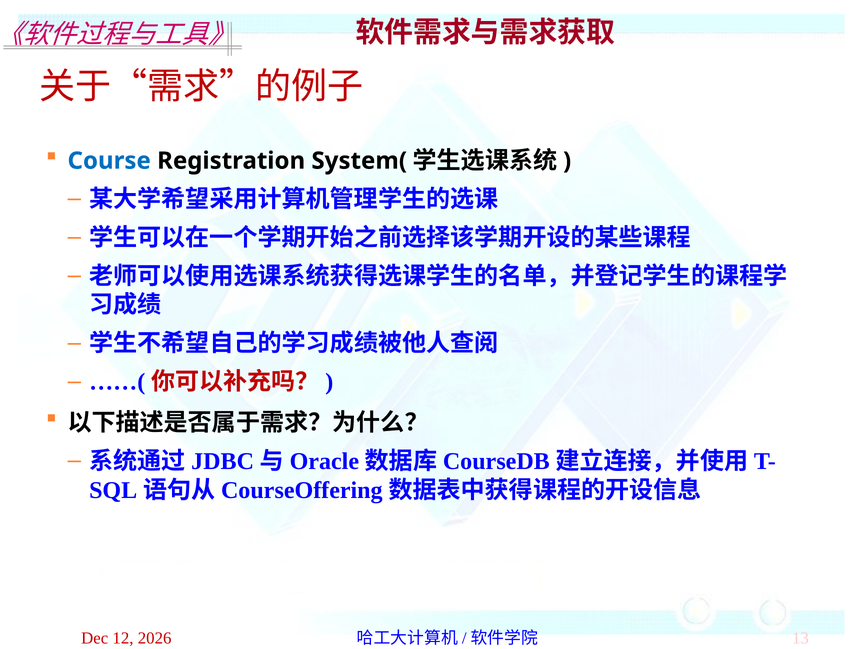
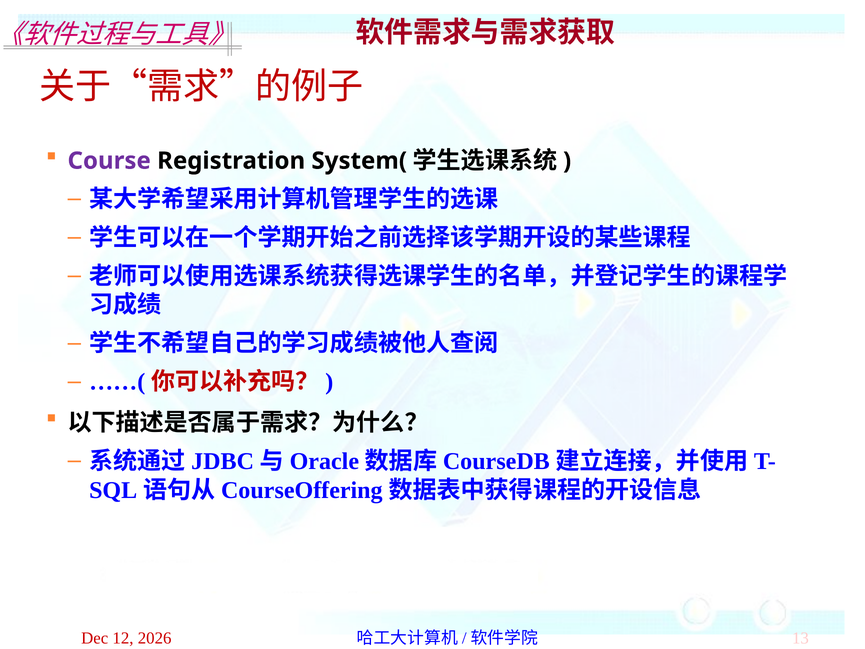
Course colour: blue -> purple
